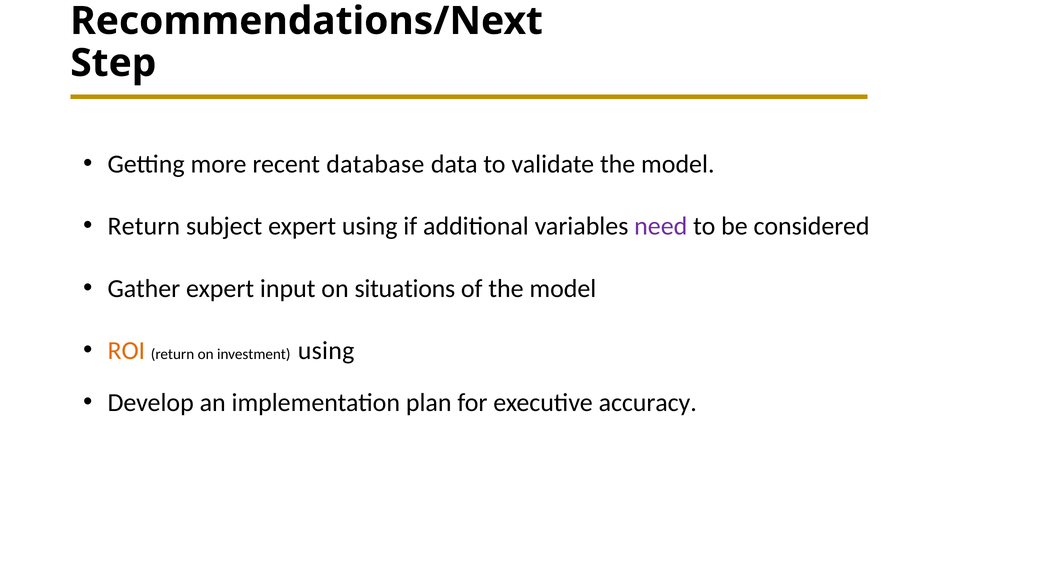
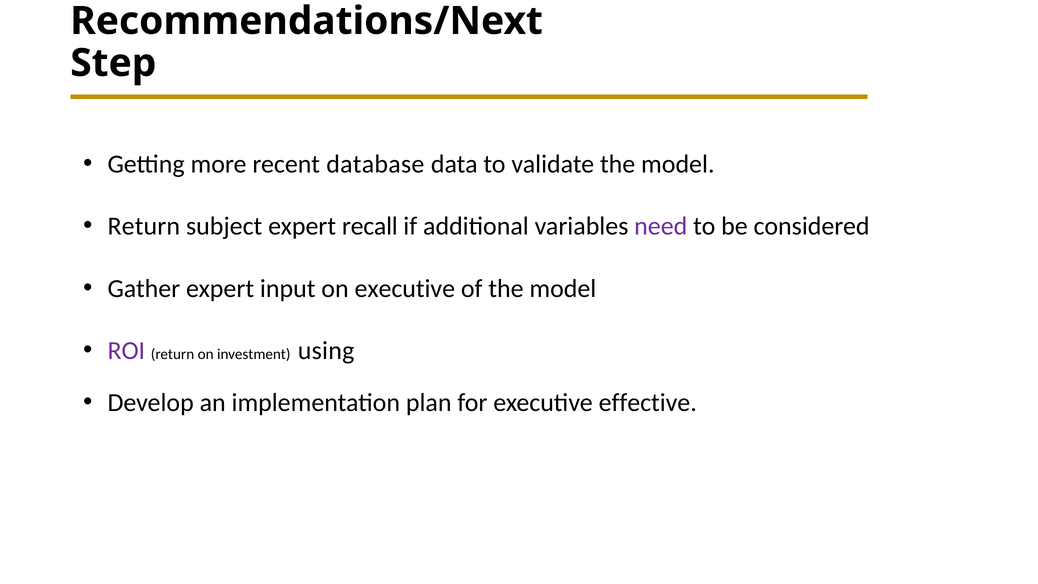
expert using: using -> recall
on situations: situations -> executive
ROI colour: orange -> purple
accuracy: accuracy -> effective
